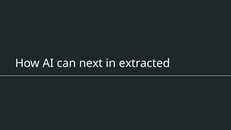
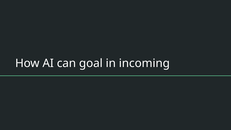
next: next -> goal
extracted: extracted -> incoming
